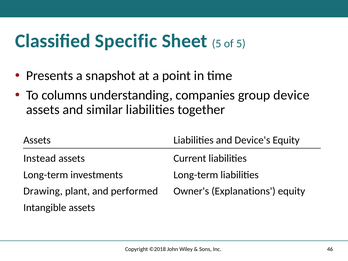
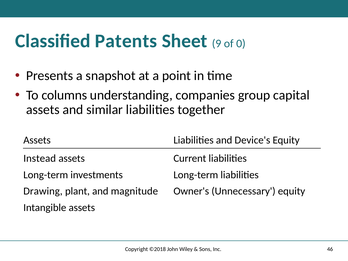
Specific: Specific -> Patents
Sheet 5: 5 -> 9
of 5: 5 -> 0
device: device -> capital
performed: performed -> magnitude
Explanations: Explanations -> Unnecessary
